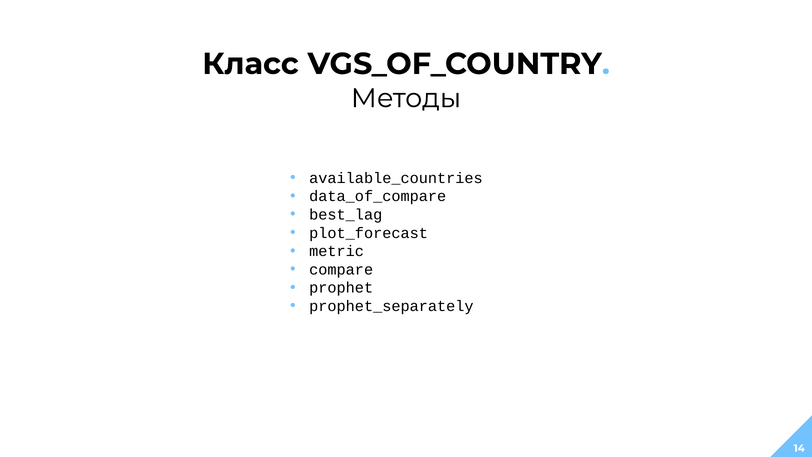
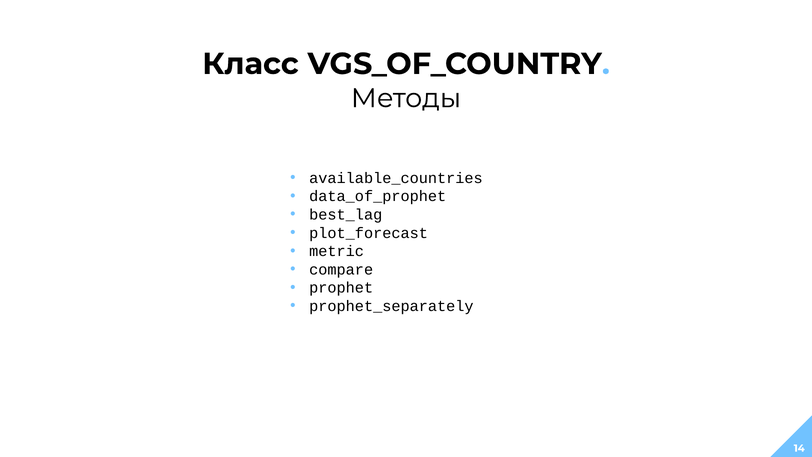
data_of_compare: data_of_compare -> data_of_prophet
